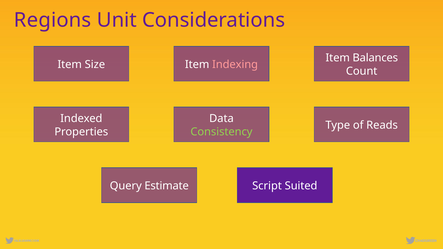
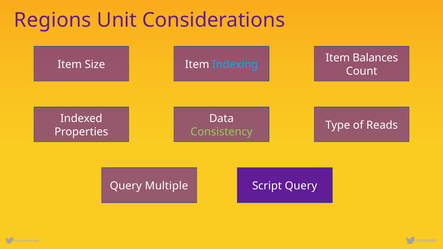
Indexing colour: pink -> light blue
Estimate: Estimate -> Multiple
Script Suited: Suited -> Query
